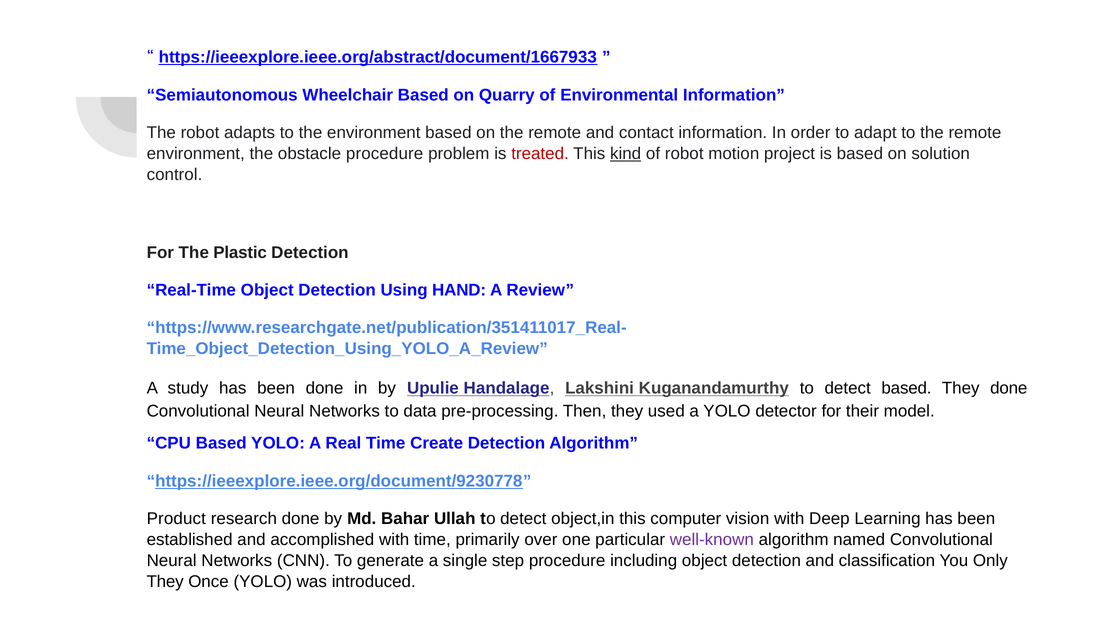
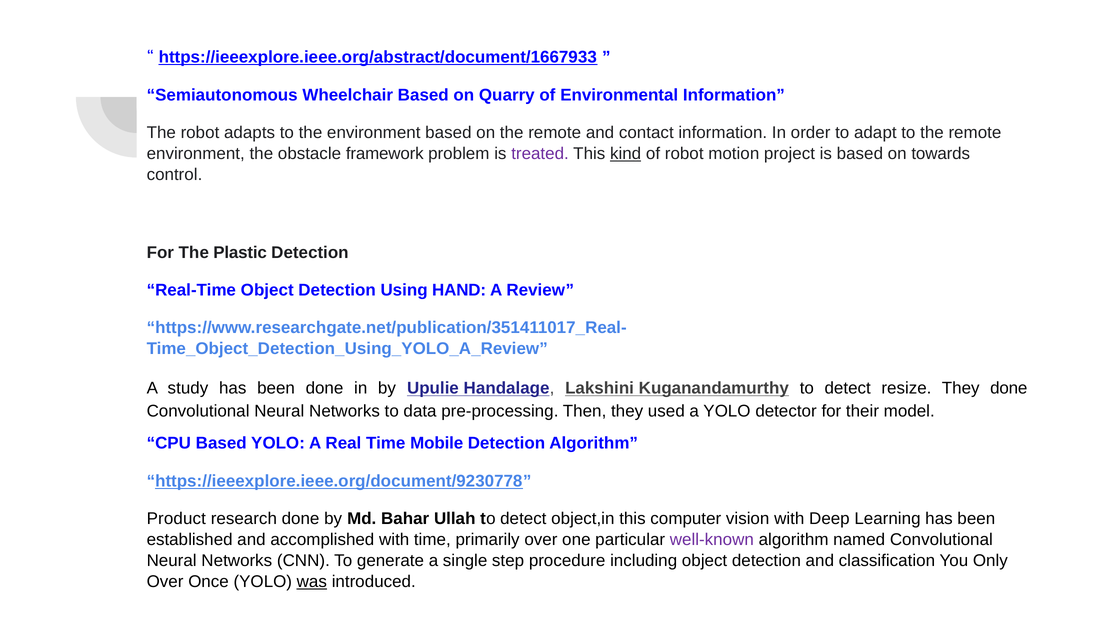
obstacle procedure: procedure -> framework
treated colour: red -> purple
solution: solution -> towards
detect based: based -> resize
Create: Create -> Mobile
They at (165, 582): They -> Over
was underline: none -> present
